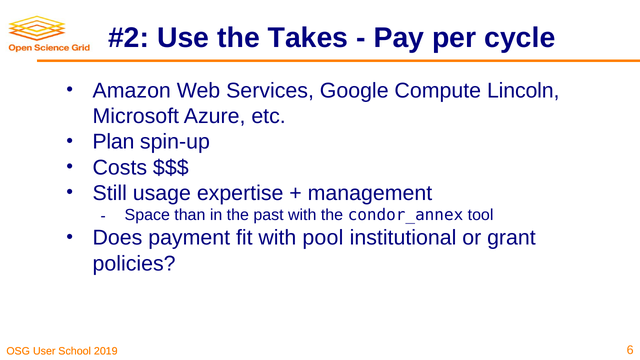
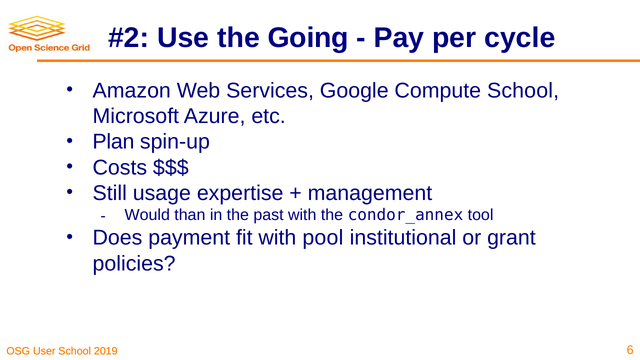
Takes: Takes -> Going
Compute Lincoln: Lincoln -> School
Space: Space -> Would
